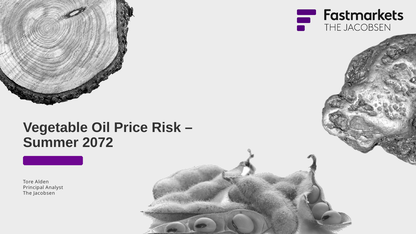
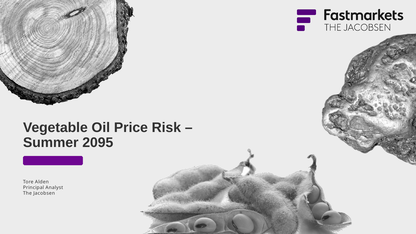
2072: 2072 -> 2095
